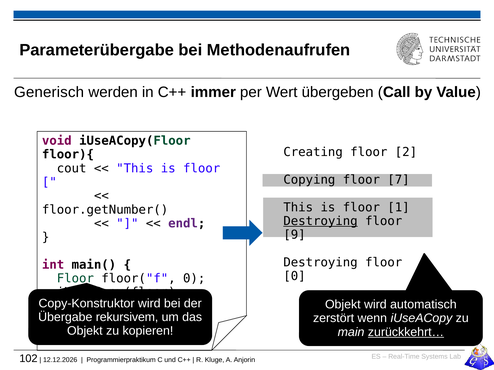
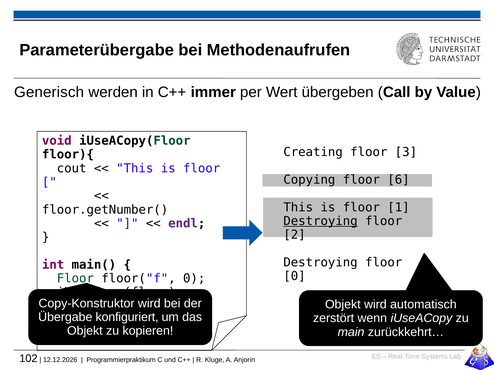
2: 2 -> 3
7: 7 -> 6
9: 9 -> 2
rekursivem: rekursivem -> konfiguriert
zurückkehrt… underline: present -> none
